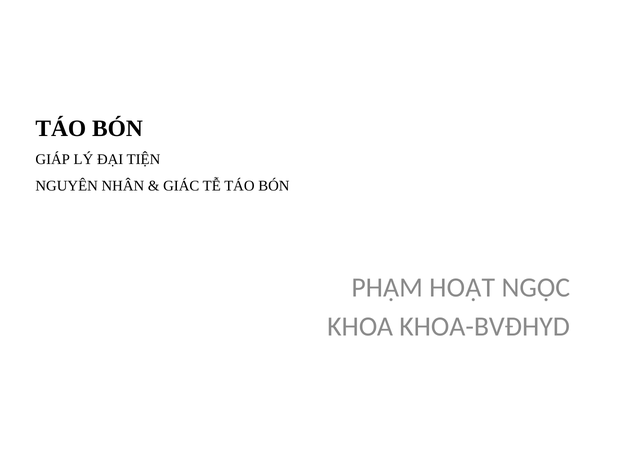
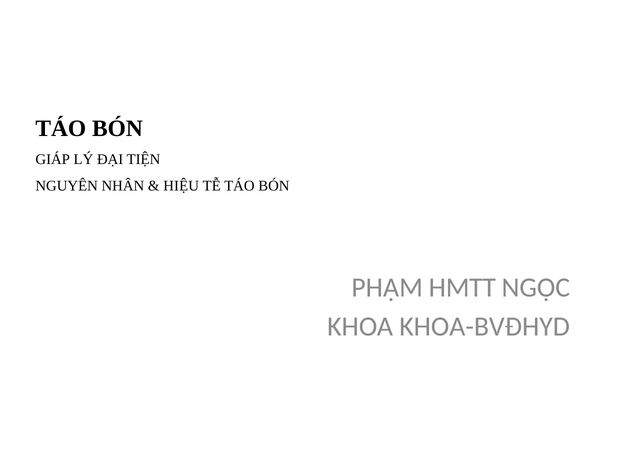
GIÁC: GIÁC -> HIỆU
HOẠT: HOẠT -> HMTT
